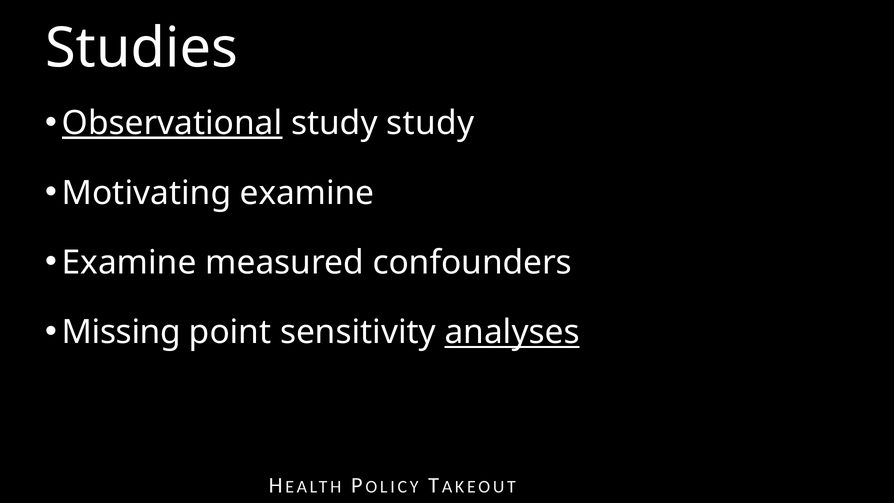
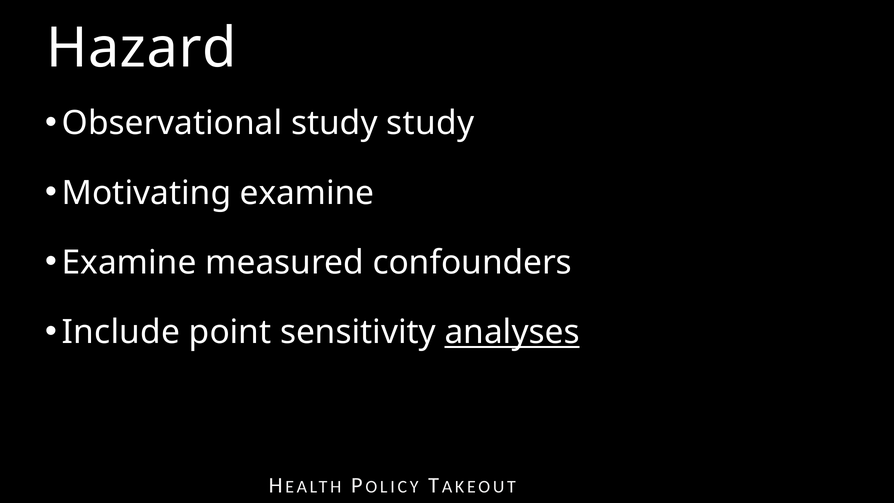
Studies: Studies -> Hazard
Observational underline: present -> none
Missing: Missing -> Include
